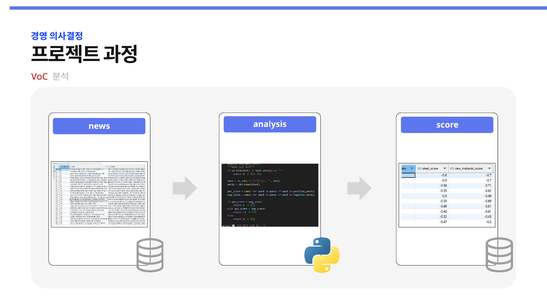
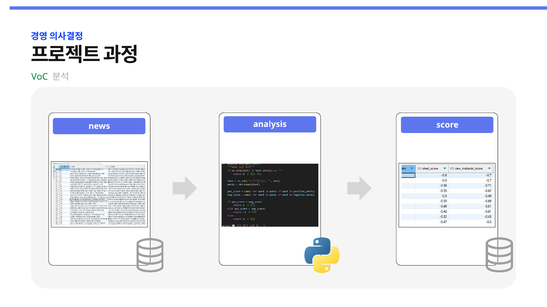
VoC colour: red -> green
